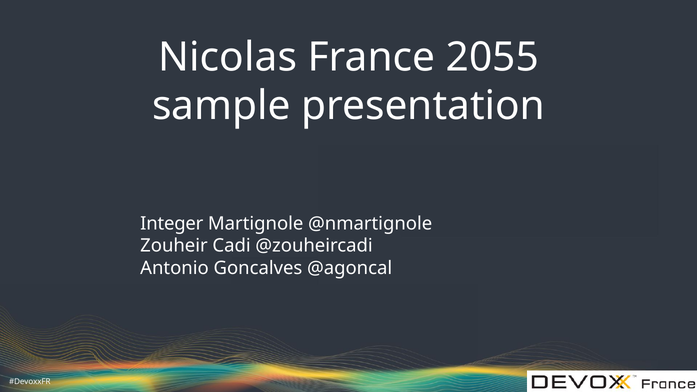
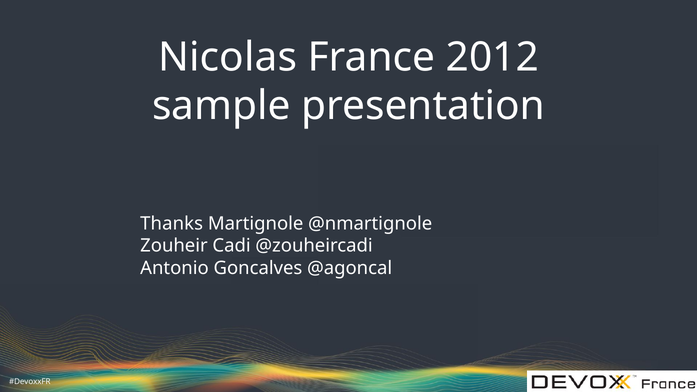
2055: 2055 -> 2012
Integer: Integer -> Thanks
